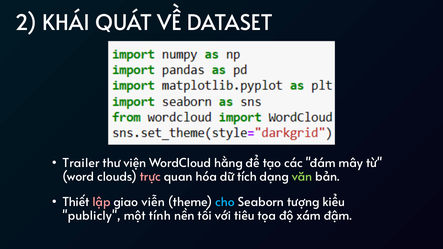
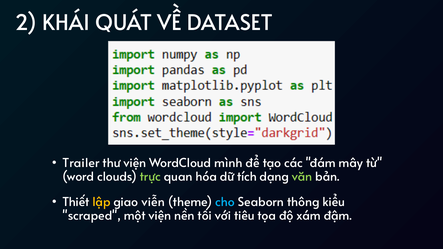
hằng: hằng -> mình
trực colour: pink -> light green
lập colour: pink -> yellow
tượng: tượng -> thông
publicly: publicly -> scraped
một tính: tính -> viện
